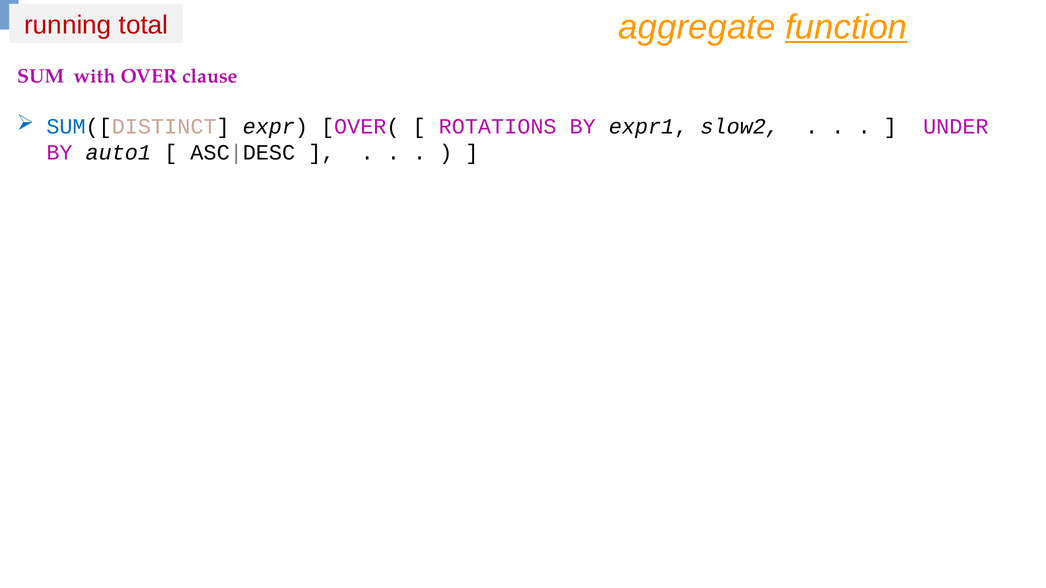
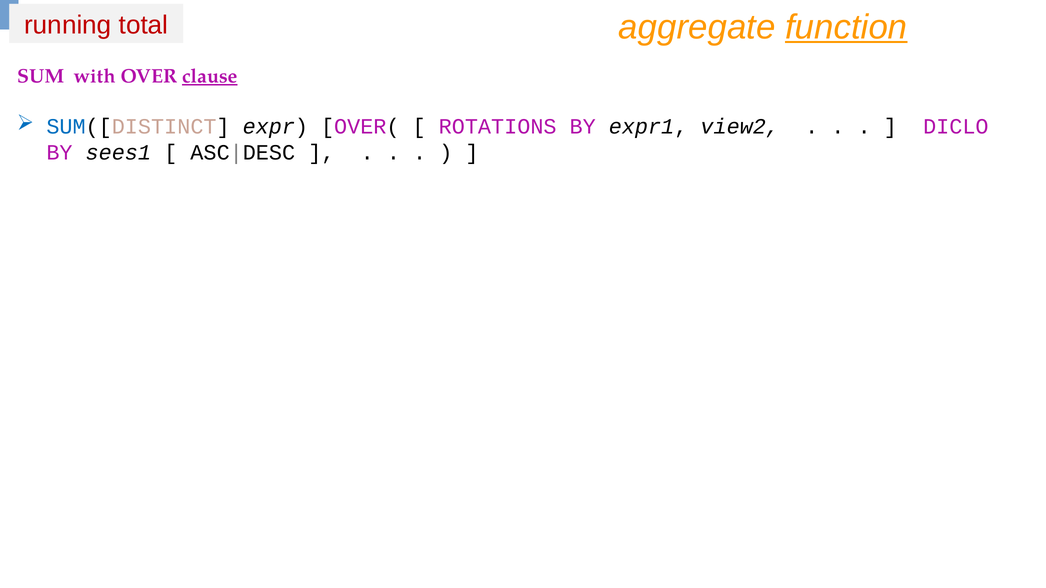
clause underline: none -> present
slow2: slow2 -> view2
UNDER: UNDER -> DICLO
auto1: auto1 -> sees1
